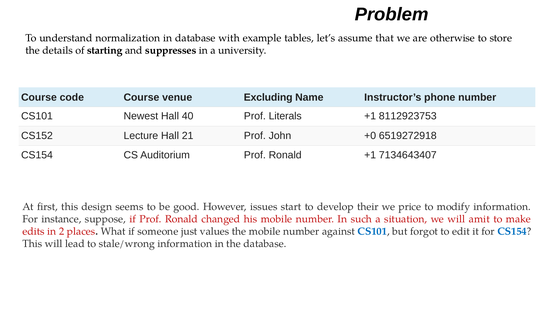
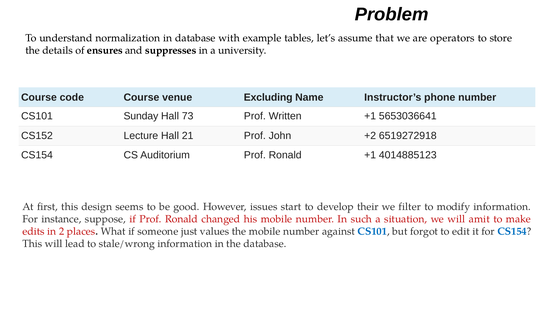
otherwise: otherwise -> operators
starting: starting -> ensures
Newest: Newest -> Sunday
40: 40 -> 73
Literals: Literals -> Written
8112923753: 8112923753 -> 5653036641
+0: +0 -> +2
7134643407: 7134643407 -> 4014885123
price: price -> filter
